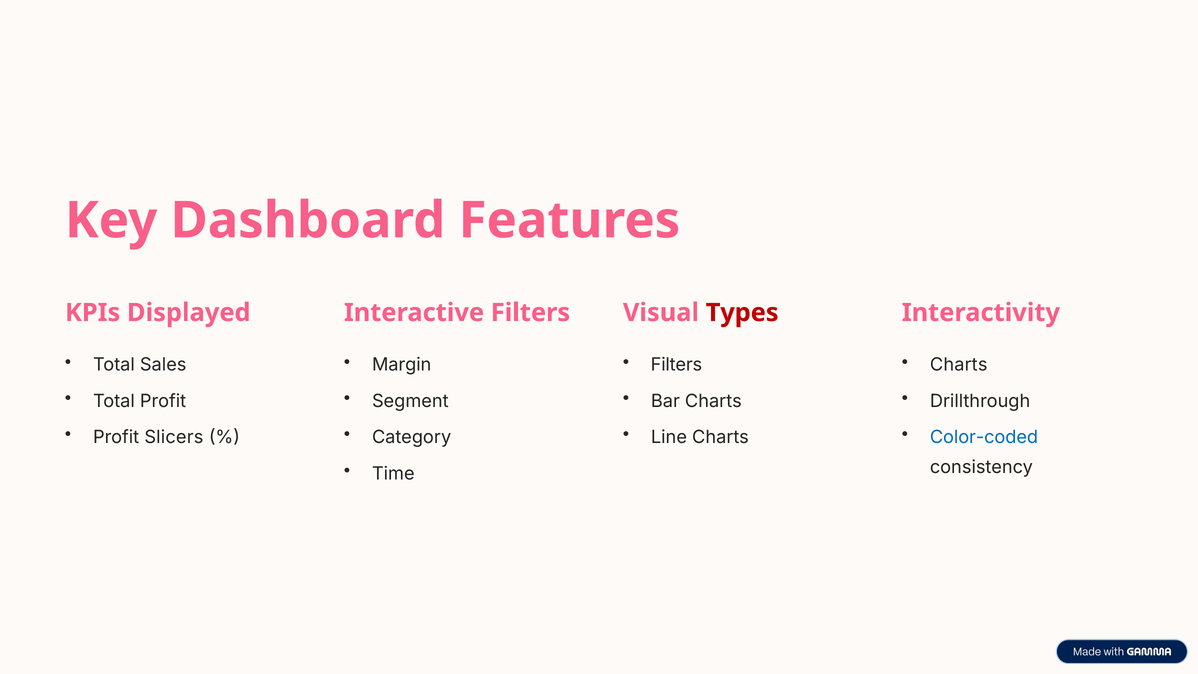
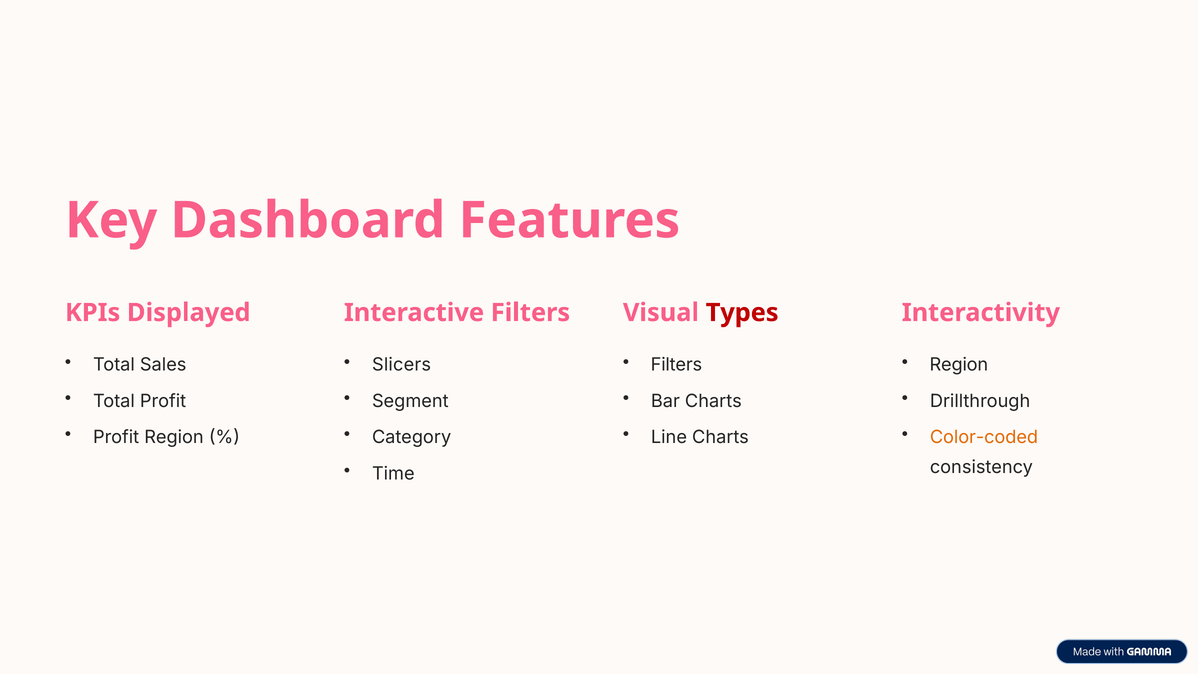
Margin: Margin -> Slicers
Charts at (959, 365): Charts -> Region
Profit Slicers: Slicers -> Region
Color-coded colour: blue -> orange
